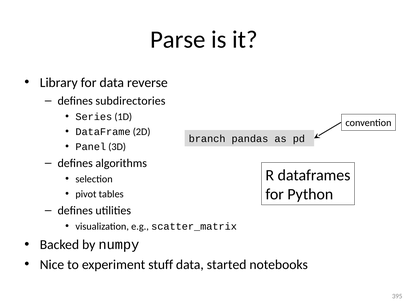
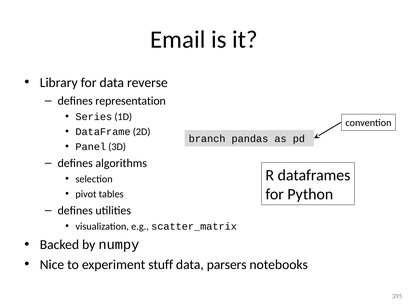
Parse: Parse -> Email
subdirectories: subdirectories -> representation
started: started -> parsers
